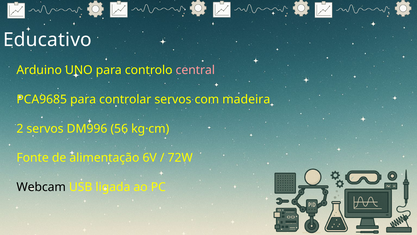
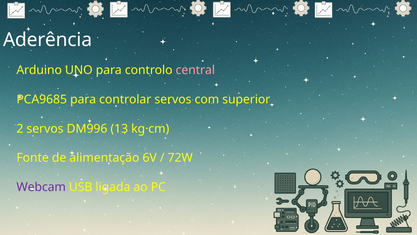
Educativo: Educativo -> Aderência
madeira: madeira -> superior
56: 56 -> 13
Webcam colour: black -> purple
